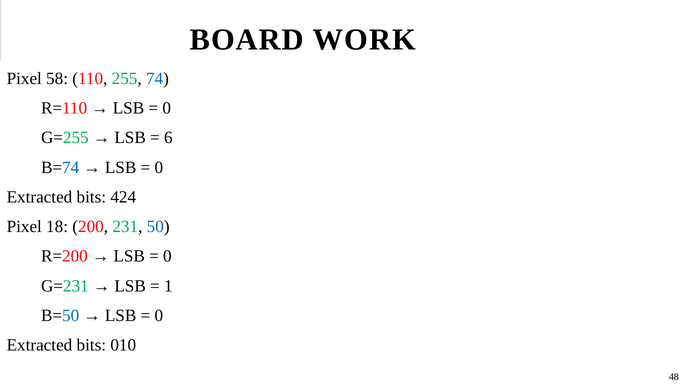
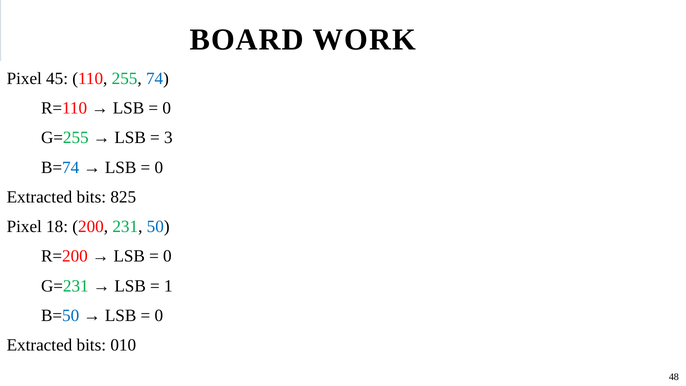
58: 58 -> 45
6: 6 -> 3
424: 424 -> 825
